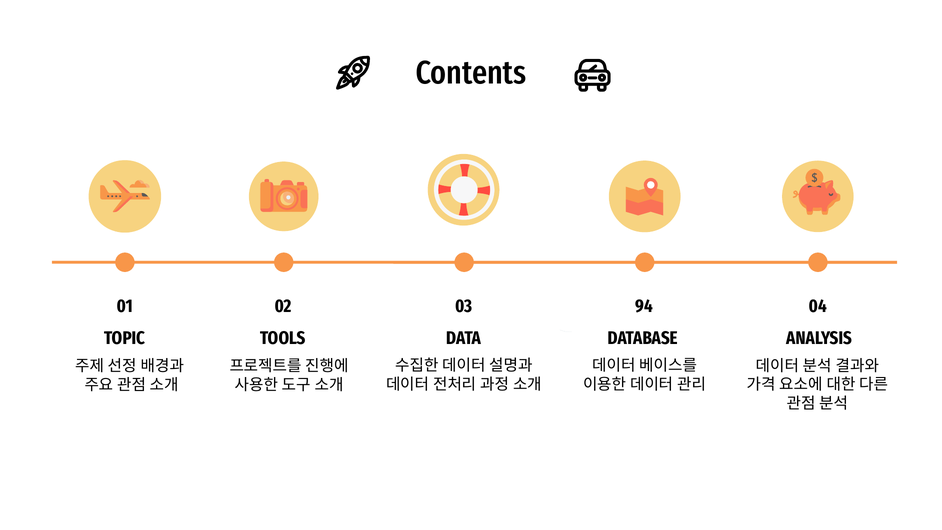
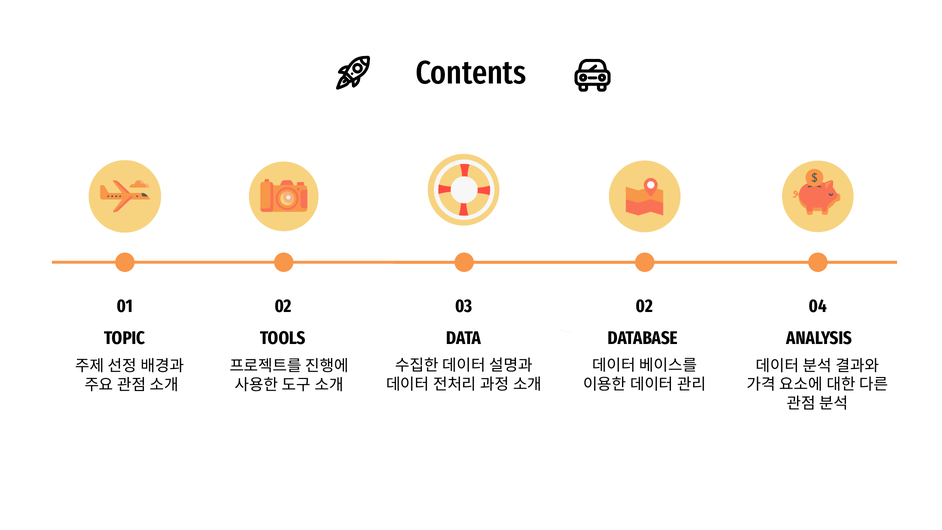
02 94: 94 -> 02
